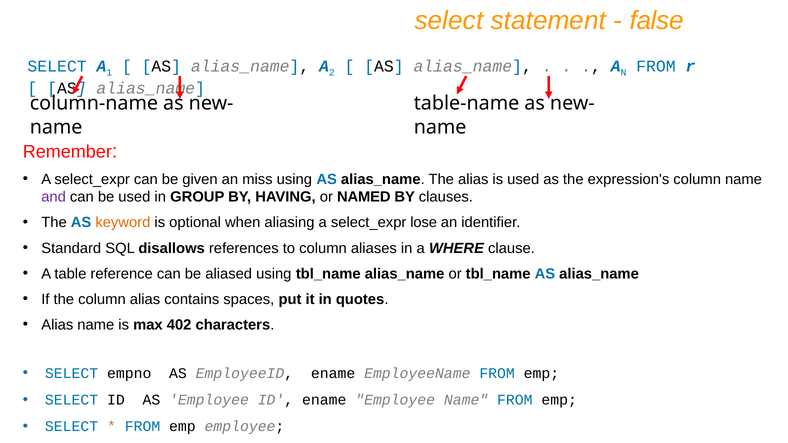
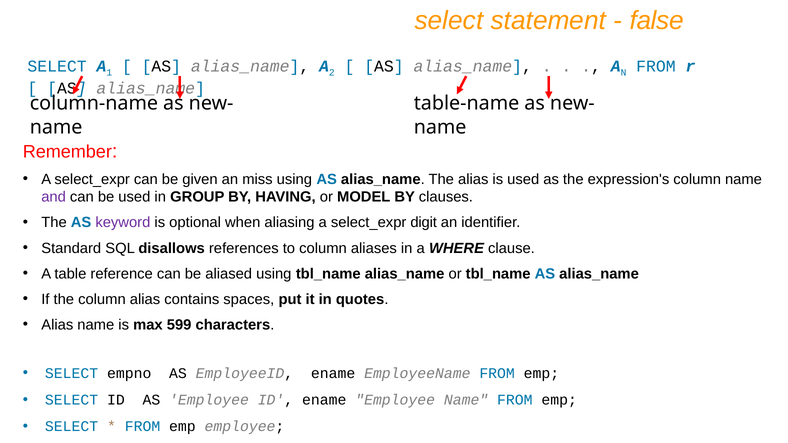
NAMED: NAMED -> MODEL
keyword colour: orange -> purple
lose: lose -> digit
402: 402 -> 599
